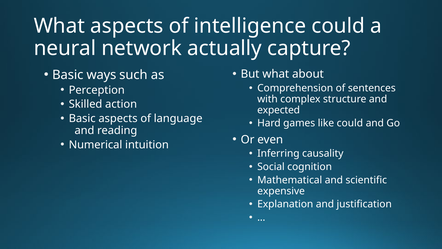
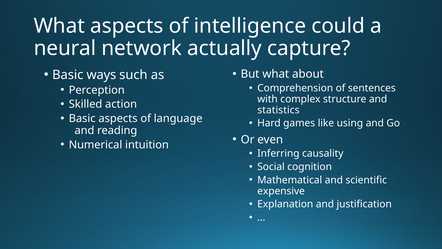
expected: expected -> statistics
like could: could -> using
